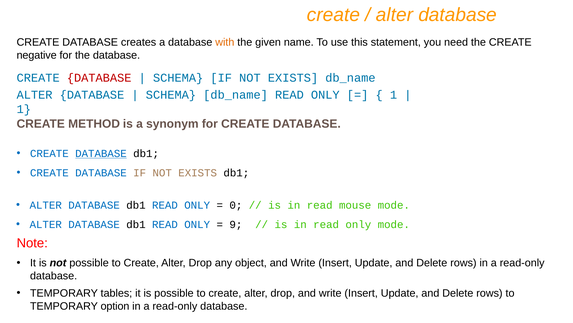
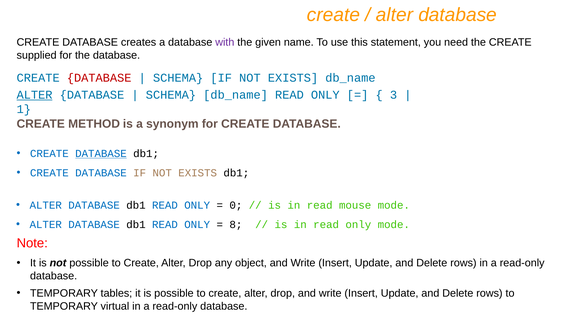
with colour: orange -> purple
negative: negative -> supplied
ALTER at (35, 95) underline: none -> present
1 at (394, 95): 1 -> 3
9: 9 -> 8
option: option -> virtual
